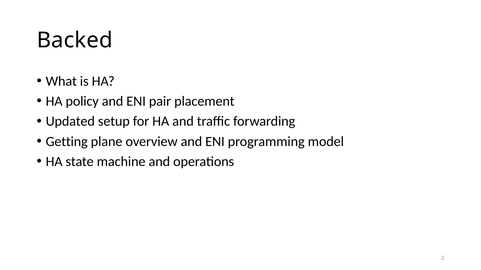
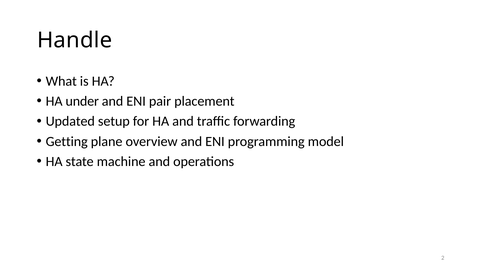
Backed: Backed -> Handle
policy: policy -> under
